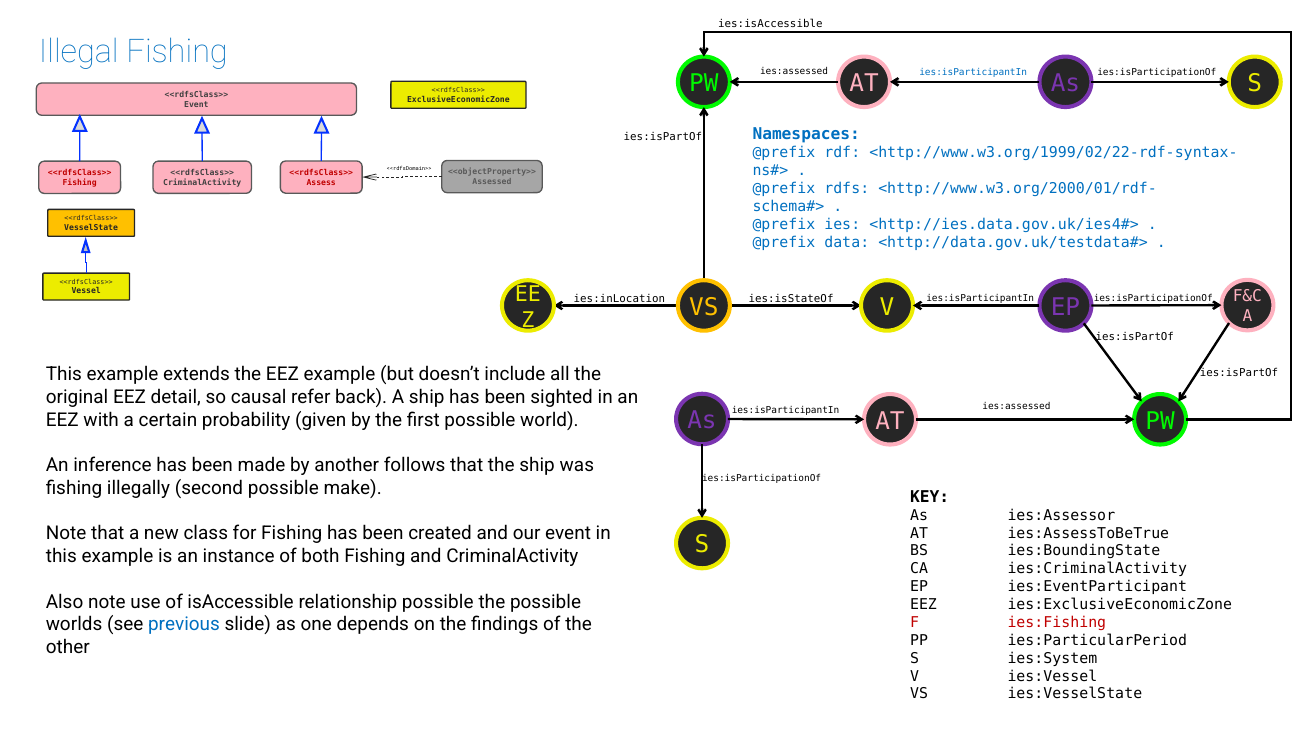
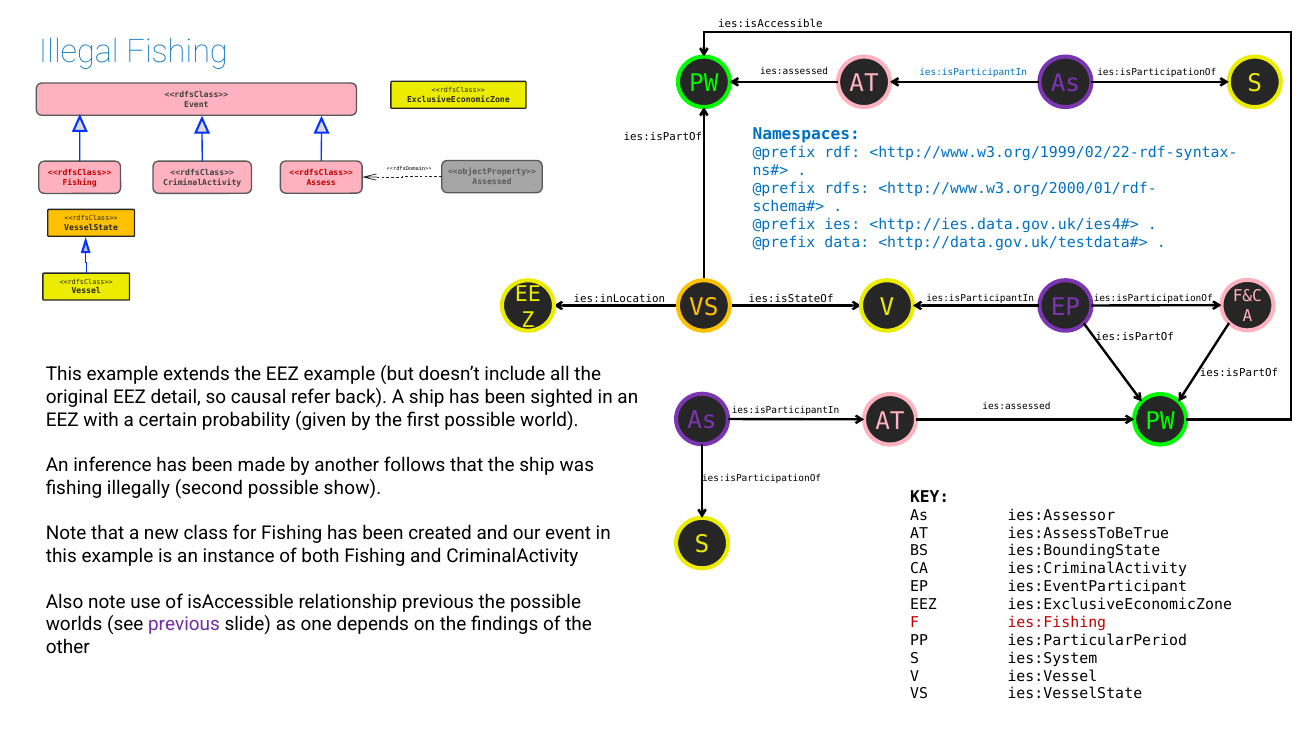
make: make -> show
relationship possible: possible -> previous
previous at (184, 624) colour: blue -> purple
